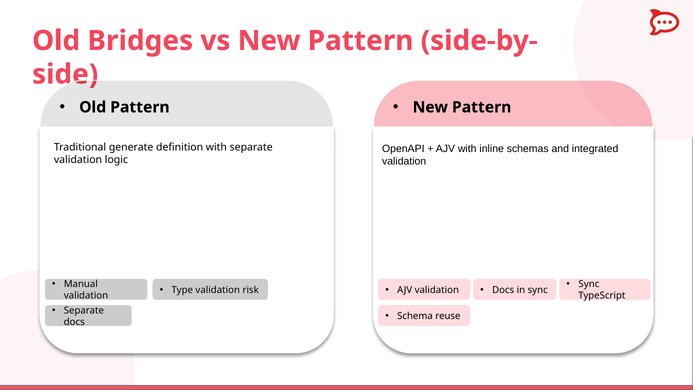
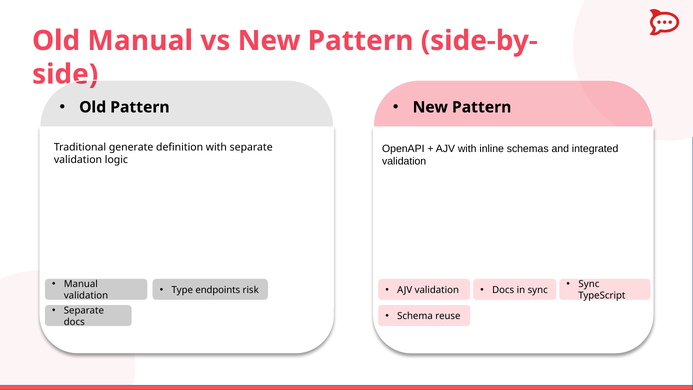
Old Bridges: Bridges -> Manual
Type validation: validation -> endpoints
